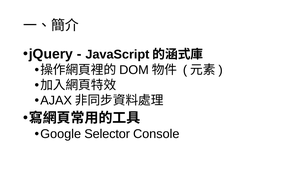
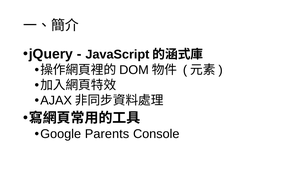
Selector: Selector -> Parents
